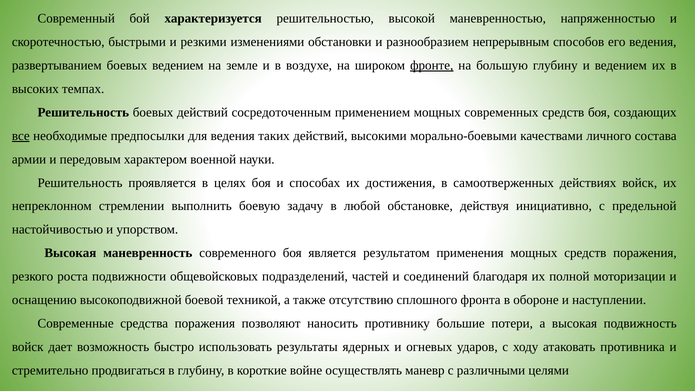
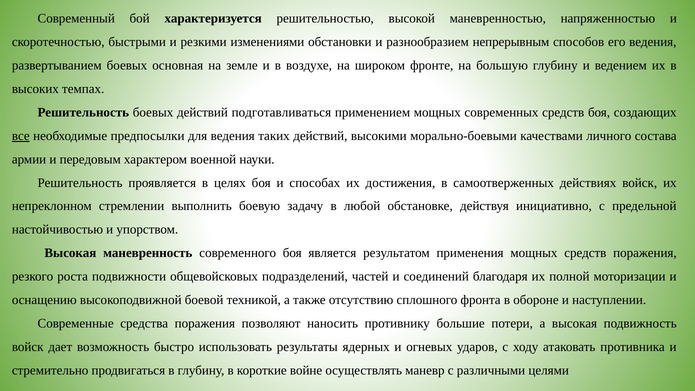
боевых ведением: ведением -> основная
фронте underline: present -> none
сосредоточенным: сосредоточенным -> подготавливаться
